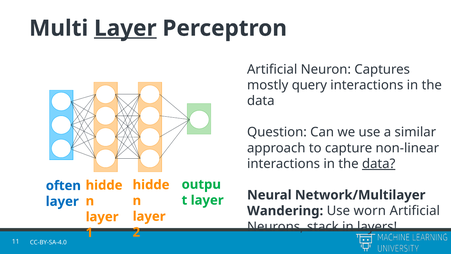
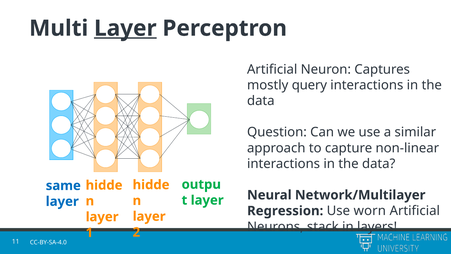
data at (379, 164) underline: present -> none
often: often -> same
Wandering: Wandering -> Regression
